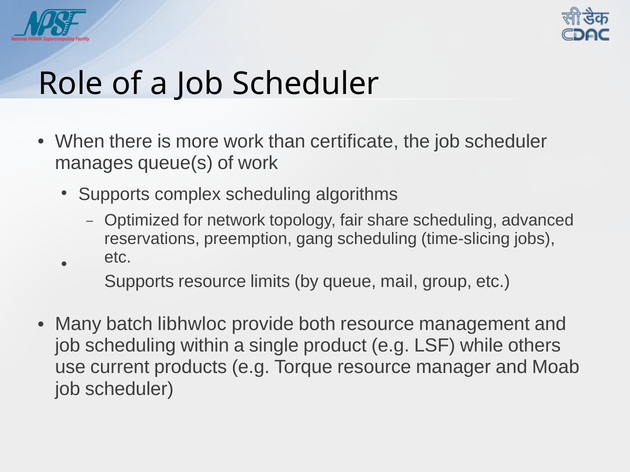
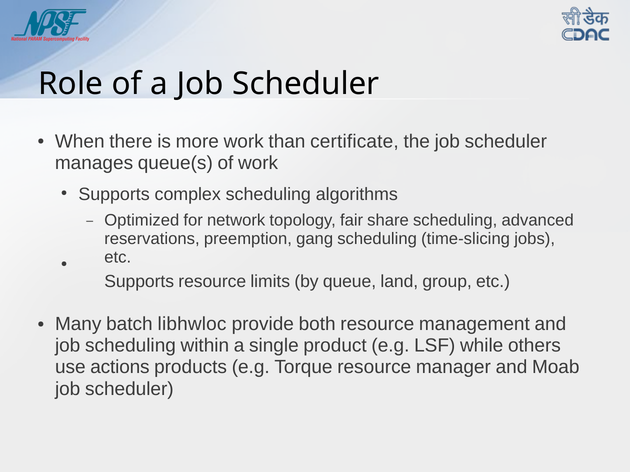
mail: mail -> land
current: current -> actions
